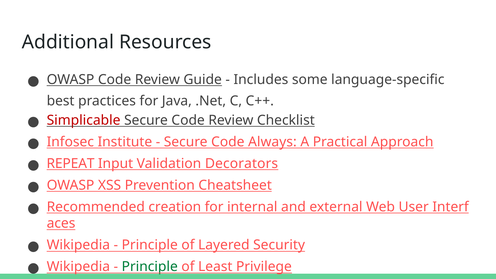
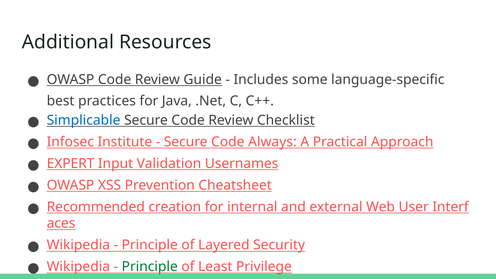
Simplicable colour: red -> blue
REPEAT: REPEAT -> EXPERT
Decorators: Decorators -> Usernames
